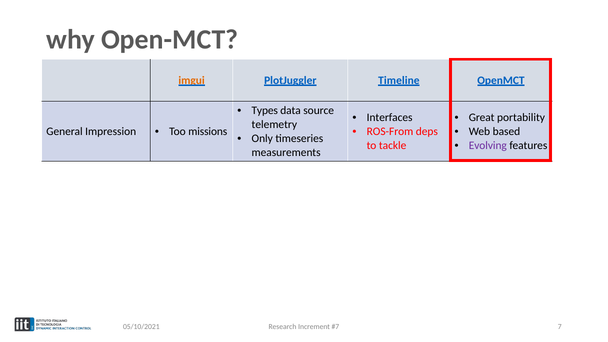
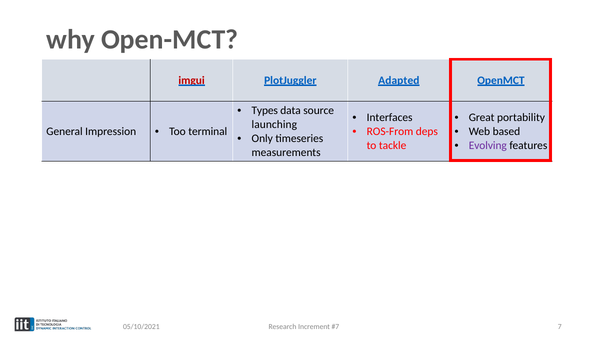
imgui colour: orange -> red
Timeline: Timeline -> Adapted
telemetry: telemetry -> launching
missions: missions -> terminal
